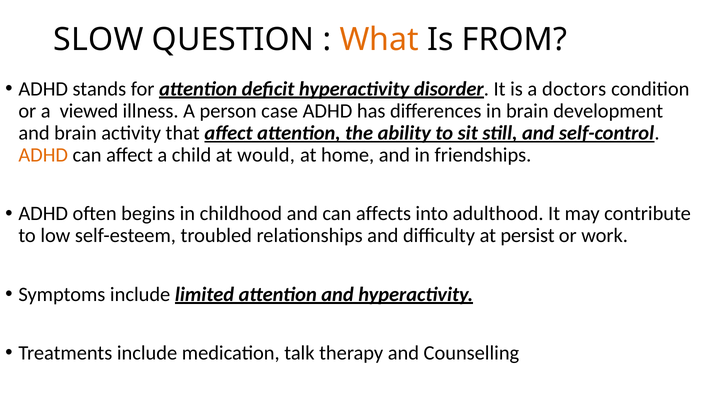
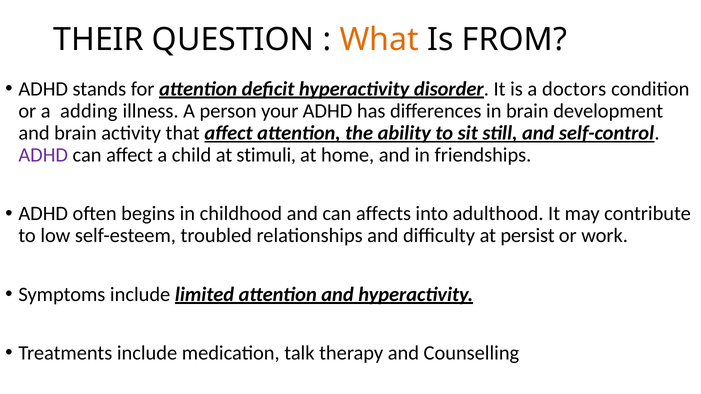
SLOW: SLOW -> THEIR
viewed: viewed -> adding
case: case -> your
ADHD at (43, 155) colour: orange -> purple
would: would -> stimuli
